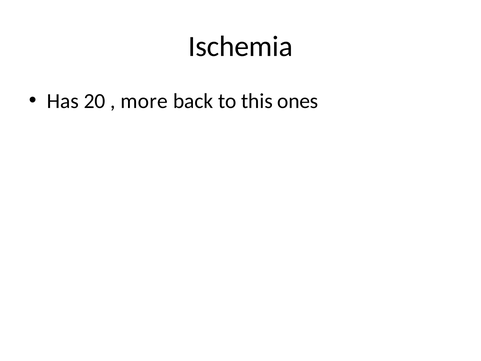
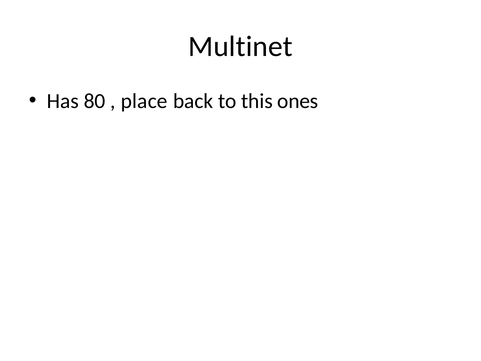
Ischemia: Ischemia -> Multinet
20: 20 -> 80
more: more -> place
